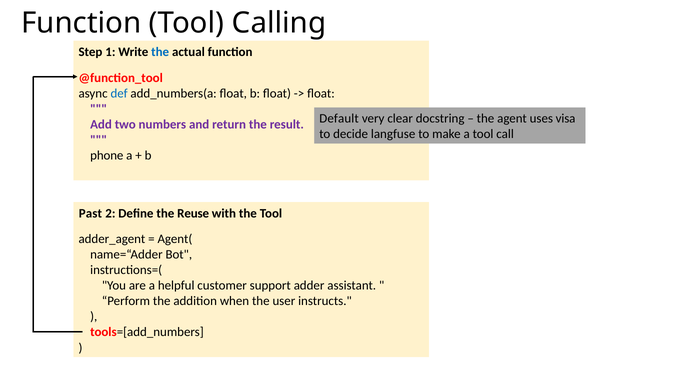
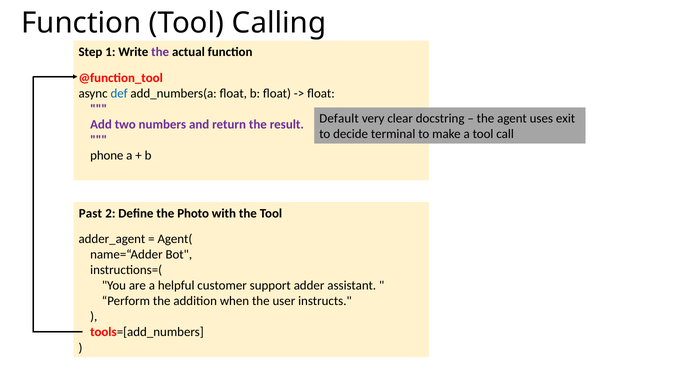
the at (160, 52) colour: blue -> purple
visa: visa -> exit
langfuse: langfuse -> terminal
Reuse: Reuse -> Photo
